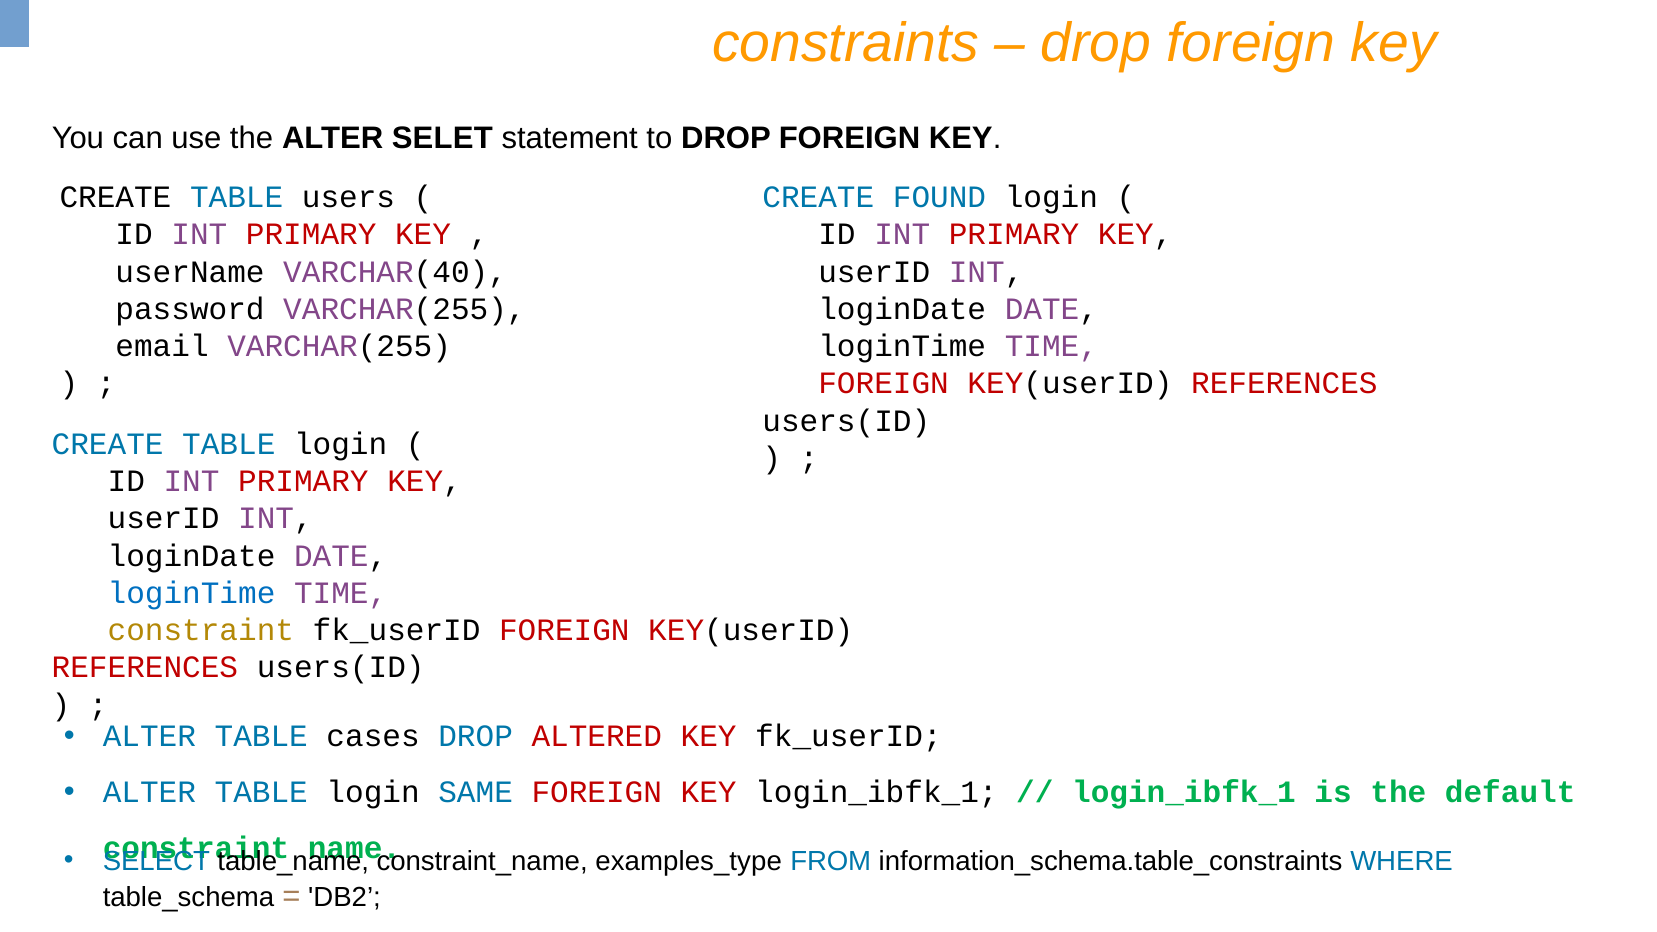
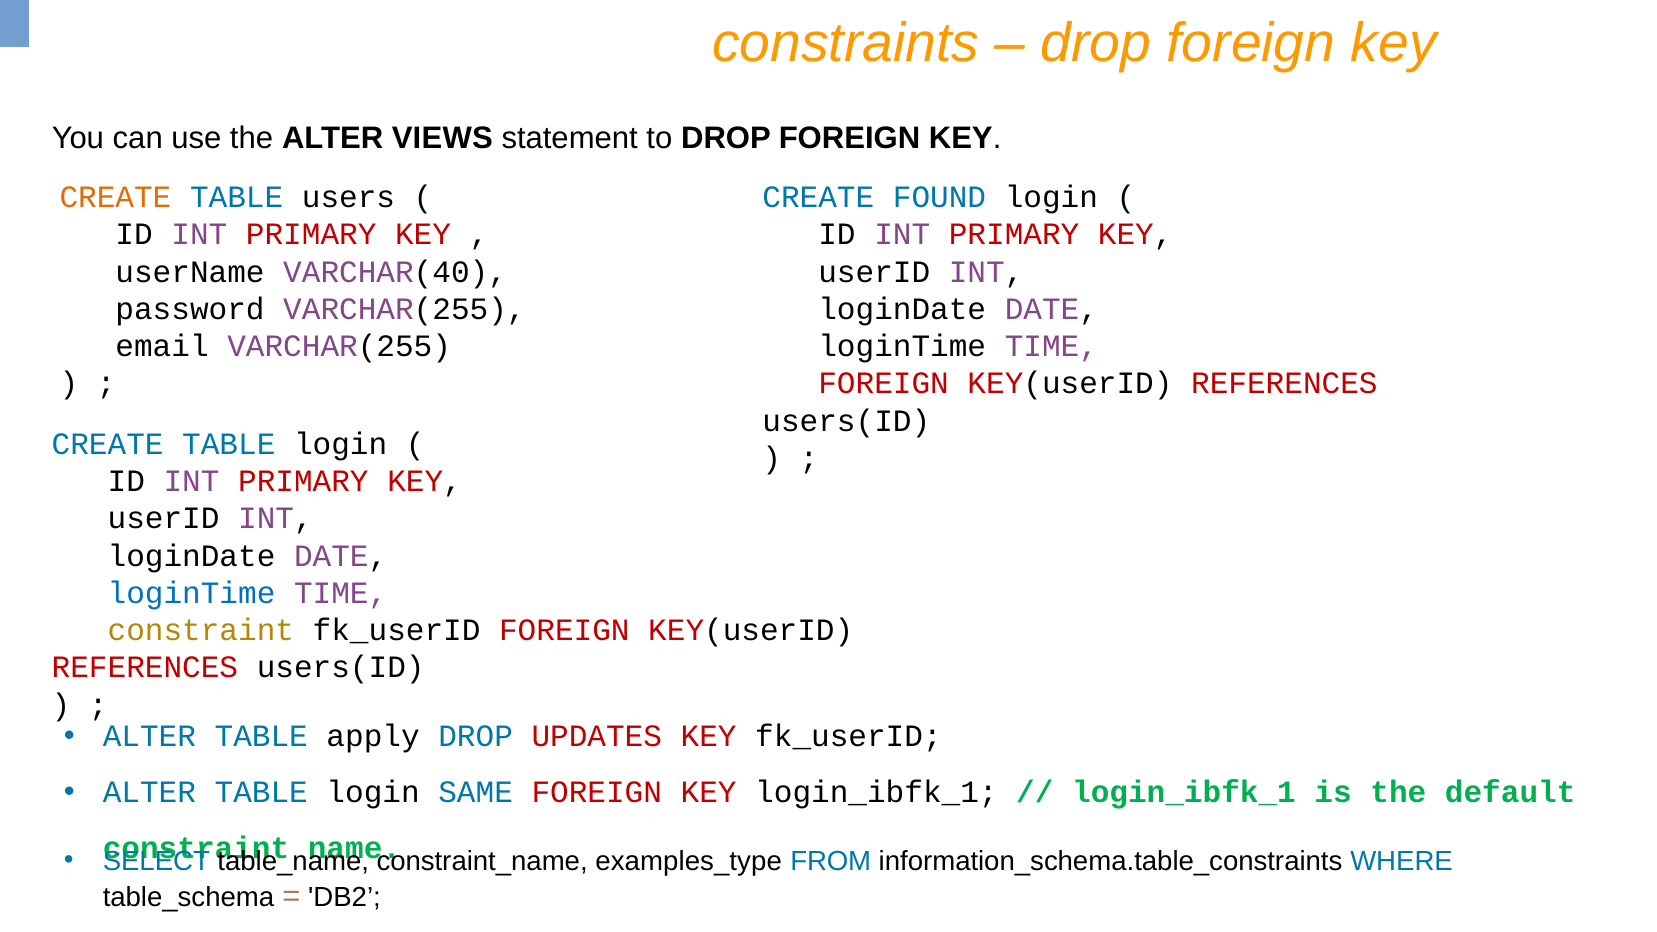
SELET: SELET -> VIEWS
CREATE at (115, 197) colour: black -> orange
cases: cases -> apply
ALTERED: ALTERED -> UPDATES
